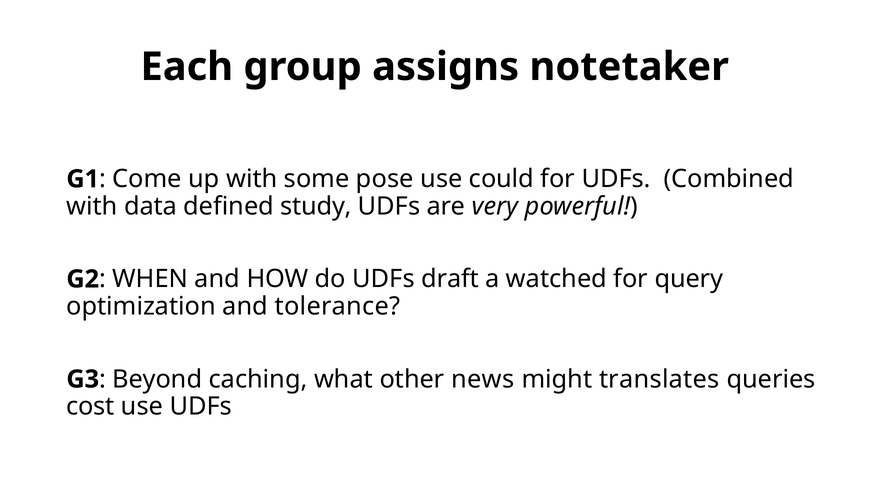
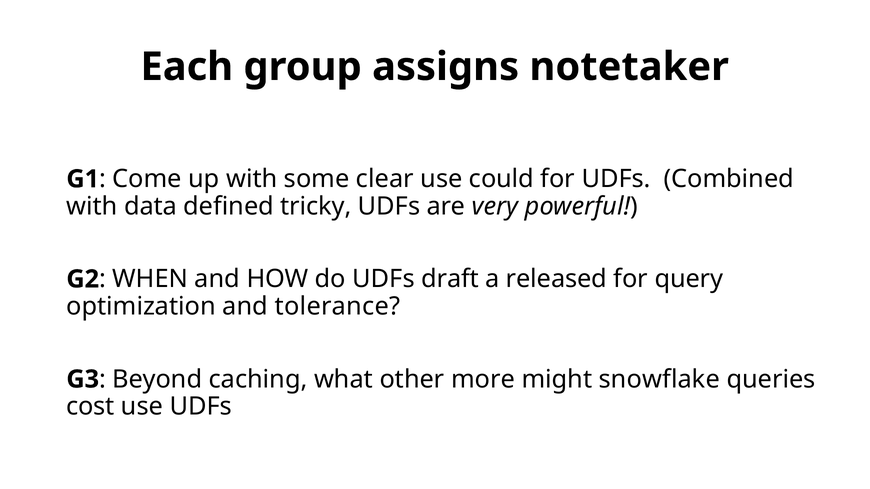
pose: pose -> clear
study: study -> tricky
watched: watched -> released
news: news -> more
translates: translates -> snowflake
